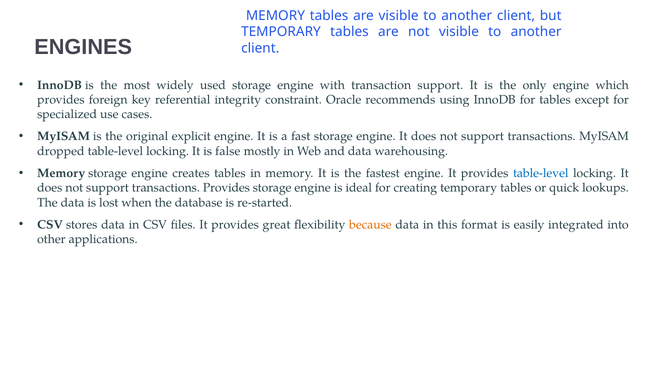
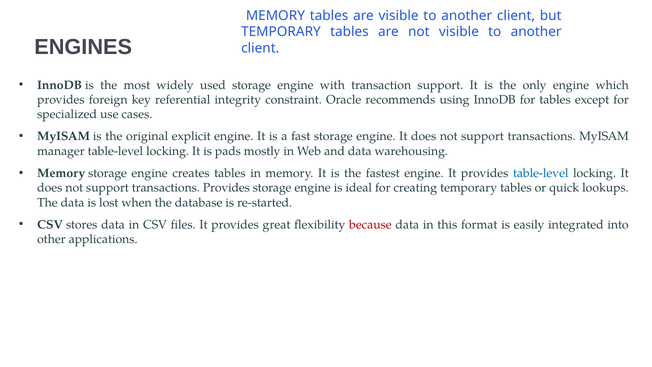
dropped: dropped -> manager
false: false -> pads
because colour: orange -> red
